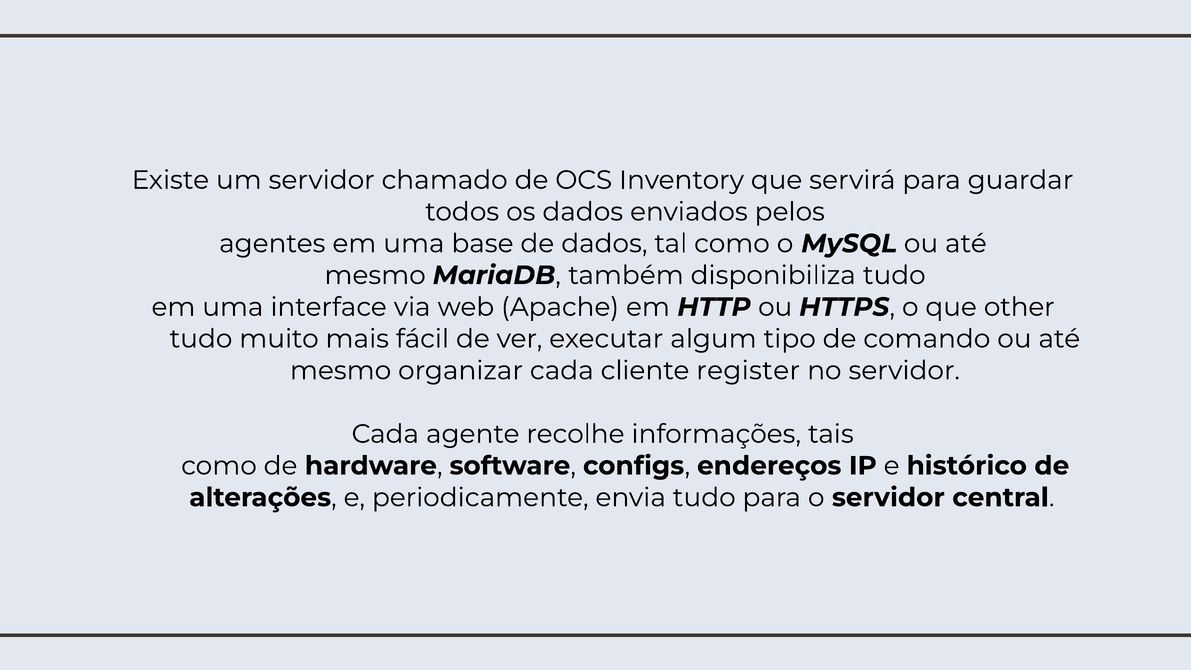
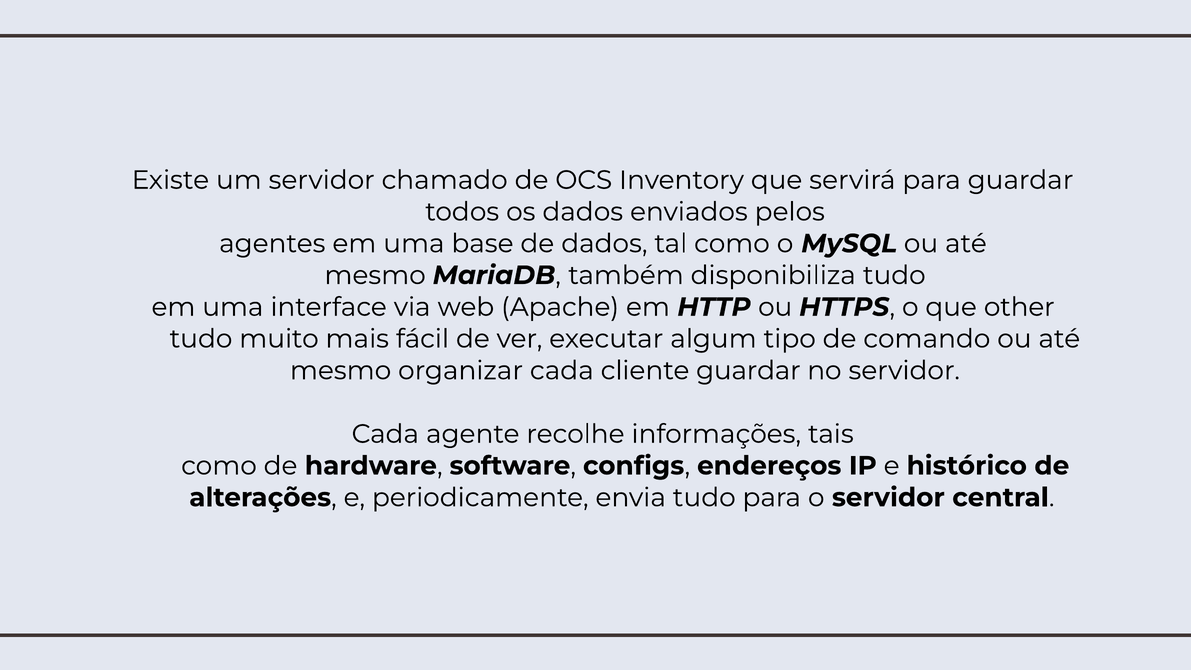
cliente register: register -> guardar
